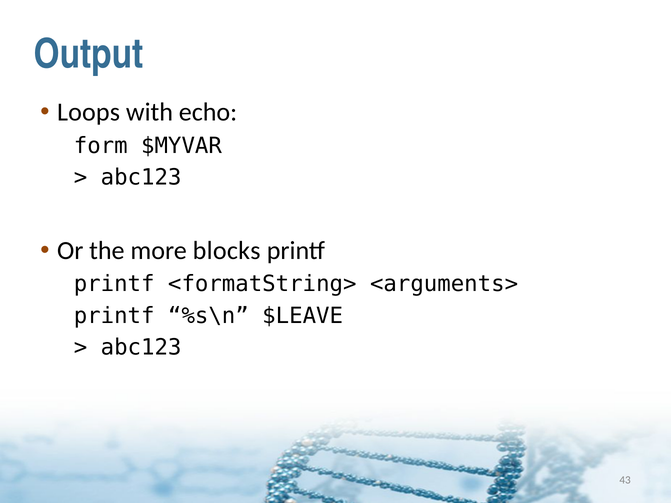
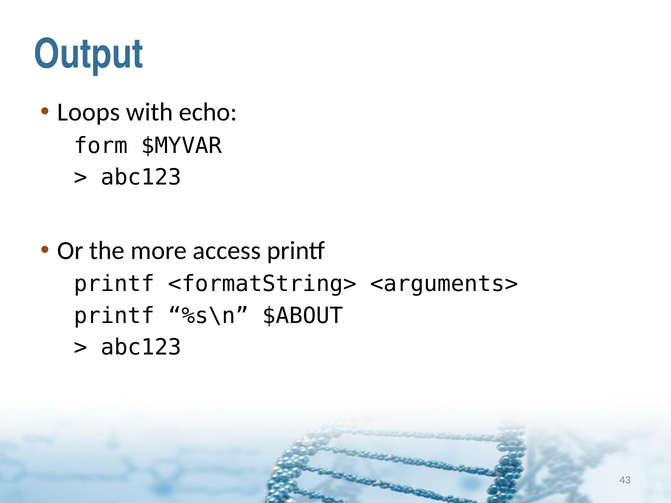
blocks: blocks -> access
$LEAVE: $LEAVE -> $ABOUT
